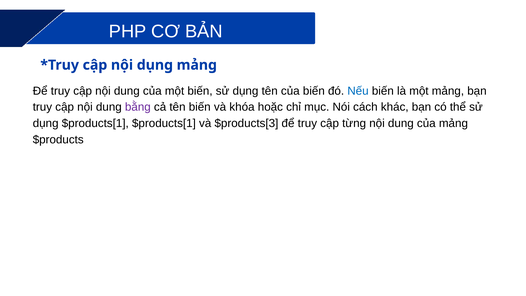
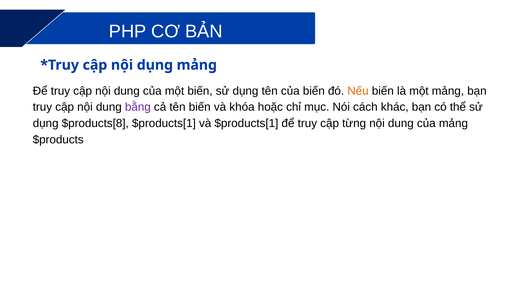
Nếu colour: blue -> orange
dụng $products[1: $products[1 -> $products[8
và $products[3: $products[3 -> $products[1
